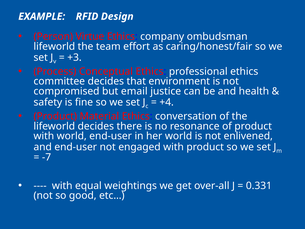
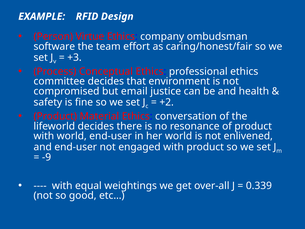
lifeworld at (54, 46): lifeworld -> software
+4: +4 -> +2
-7: -7 -> -9
0.331: 0.331 -> 0.339
